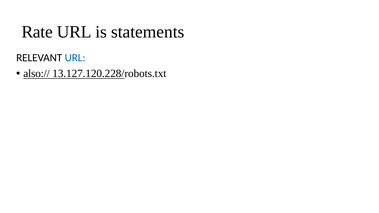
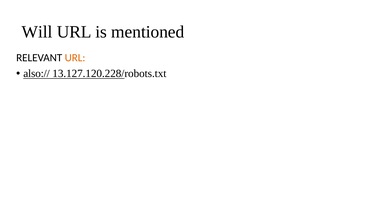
Rate: Rate -> Will
statements: statements -> mentioned
URL at (75, 58) colour: blue -> orange
